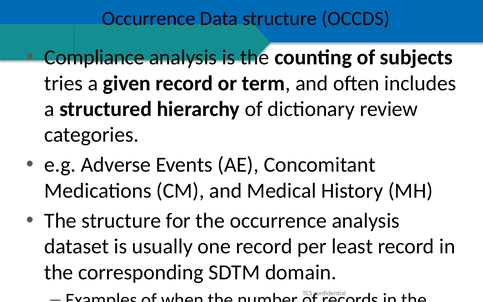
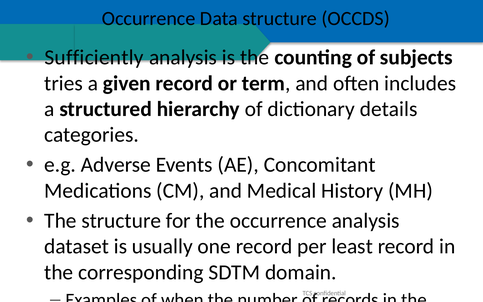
Compliance: Compliance -> Sufficiently
review: review -> details
